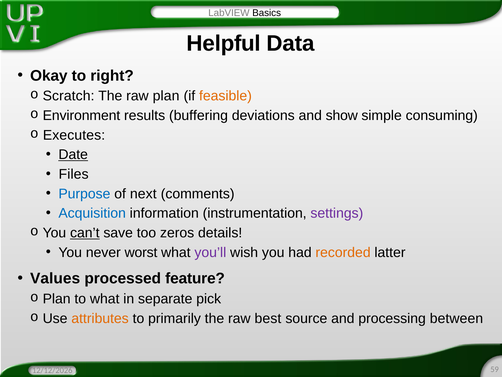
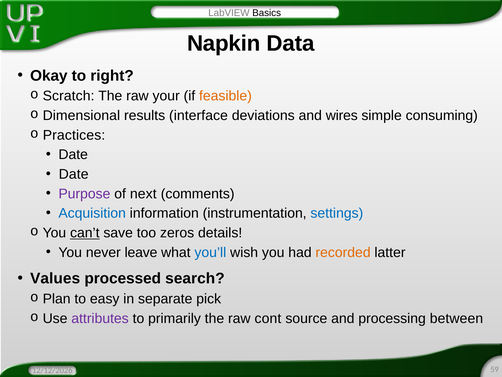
Helpful: Helpful -> Napkin
raw plan: plan -> your
Environment: Environment -> Dimensional
buffering: buffering -> interface
show: show -> wires
Executes: Executes -> Practices
Date at (73, 154) underline: present -> none
Files at (74, 174): Files -> Date
Purpose colour: blue -> purple
settings colour: purple -> blue
worst: worst -> leave
you’ll colour: purple -> blue
feature: feature -> search
to what: what -> easy
attributes colour: orange -> purple
best: best -> cont
